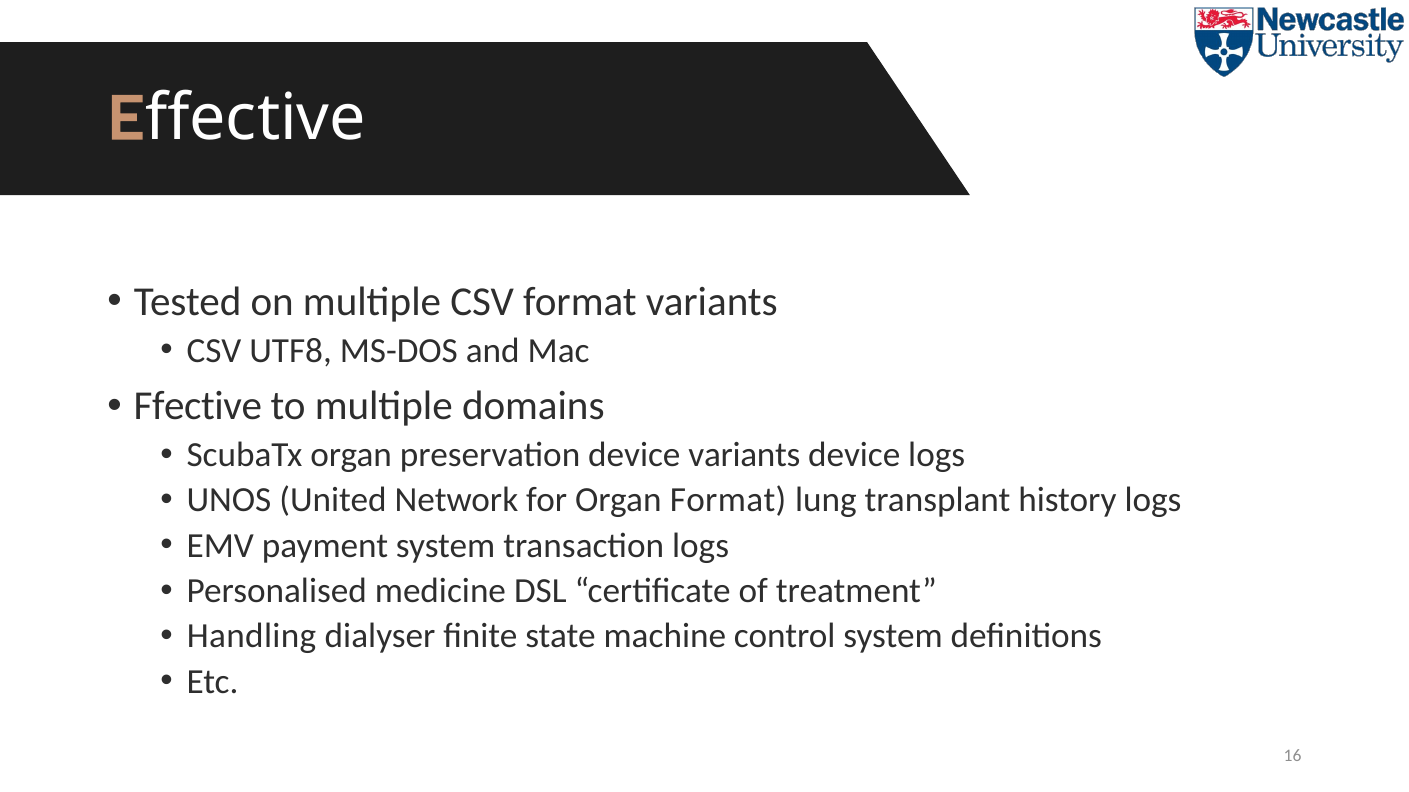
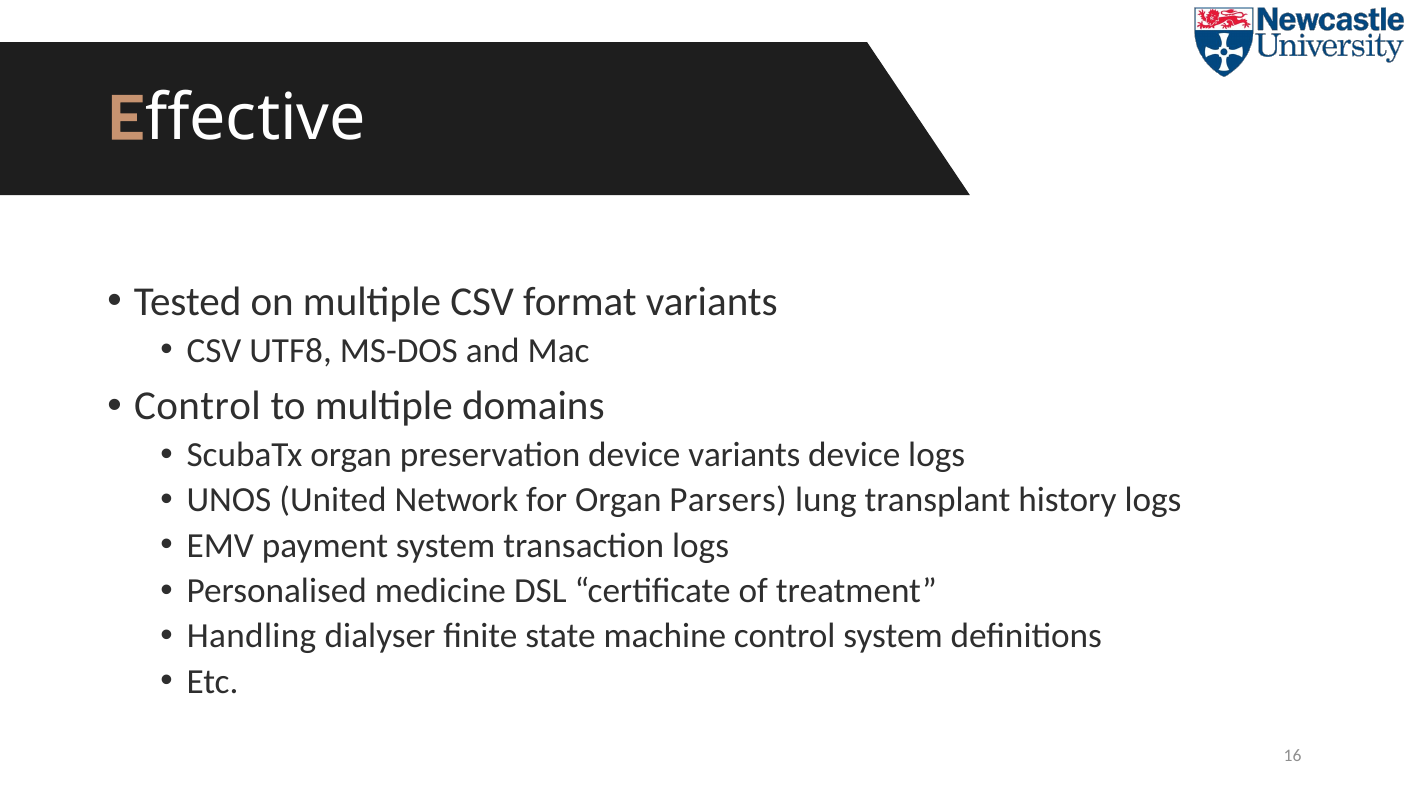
Ffective at (198, 407): Ffective -> Control
Organ Format: Format -> Parsers
